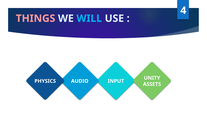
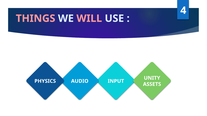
WILL colour: light blue -> pink
